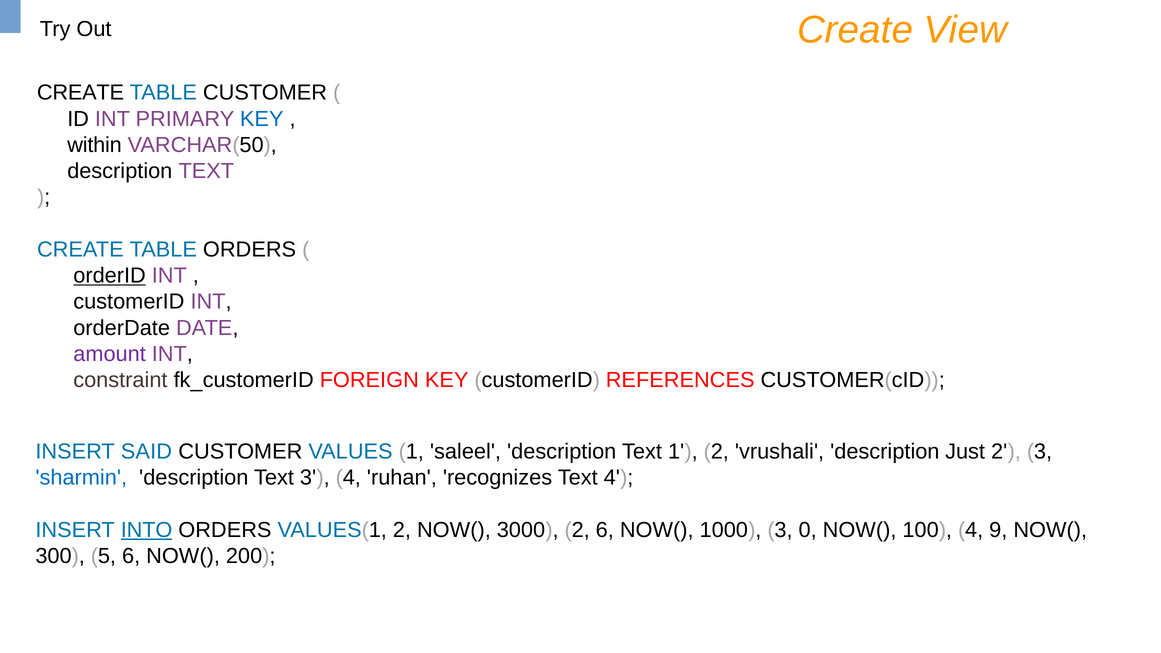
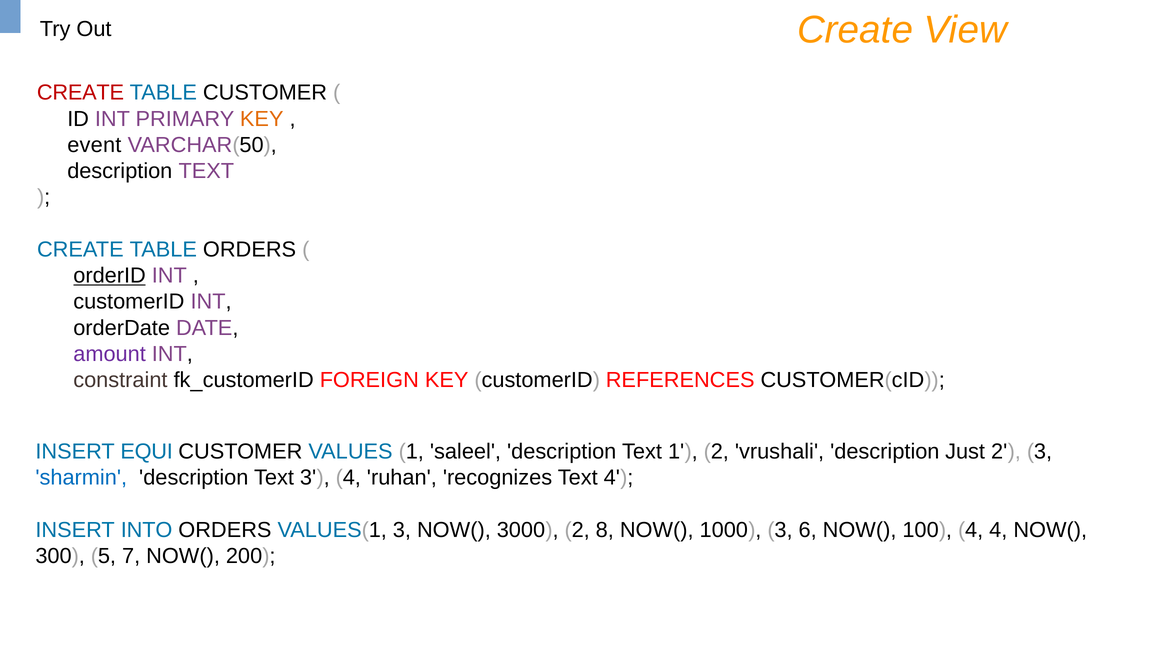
CREATE at (80, 93) colour: black -> red
KEY at (262, 119) colour: blue -> orange
within: within -> event
SAID: SAID -> EQUI
INTO underline: present -> none
VALUES(1 2: 2 -> 3
2 6: 6 -> 8
0: 0 -> 6
4 9: 9 -> 4
5 6: 6 -> 7
